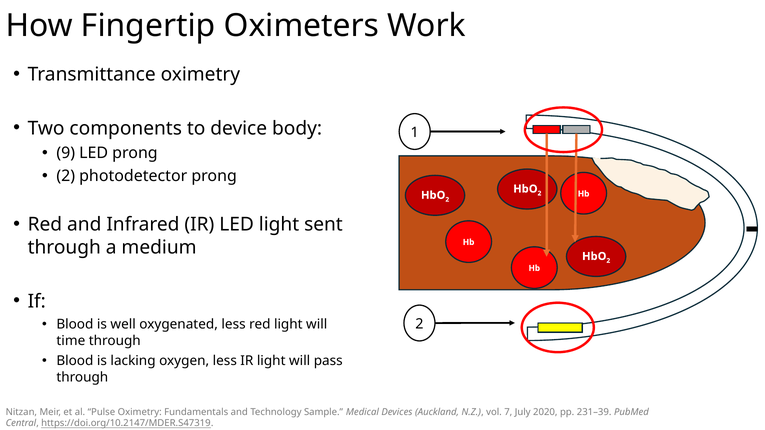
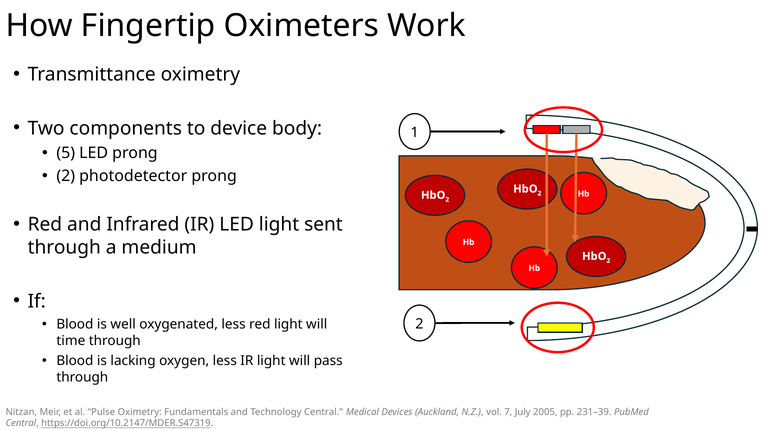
9: 9 -> 5
Technology Sample: Sample -> Central
2020: 2020 -> 2005
